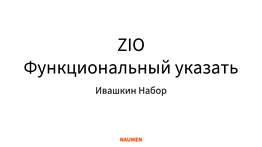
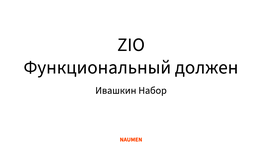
указать: указать -> должен
